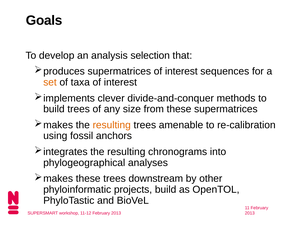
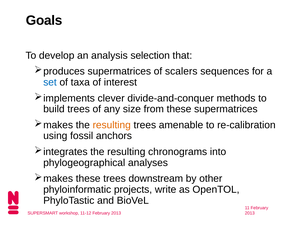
supermatrices of interest: interest -> scalers
set colour: orange -> blue
projects build: build -> write
